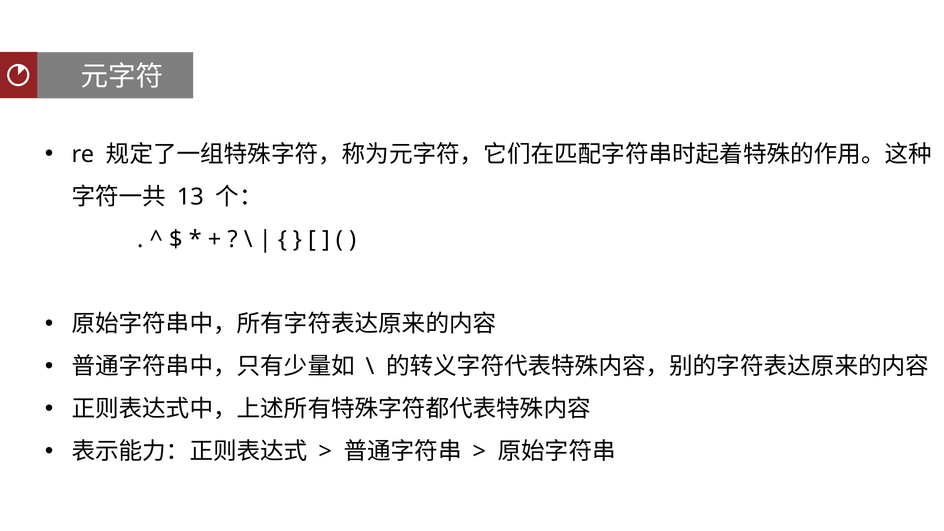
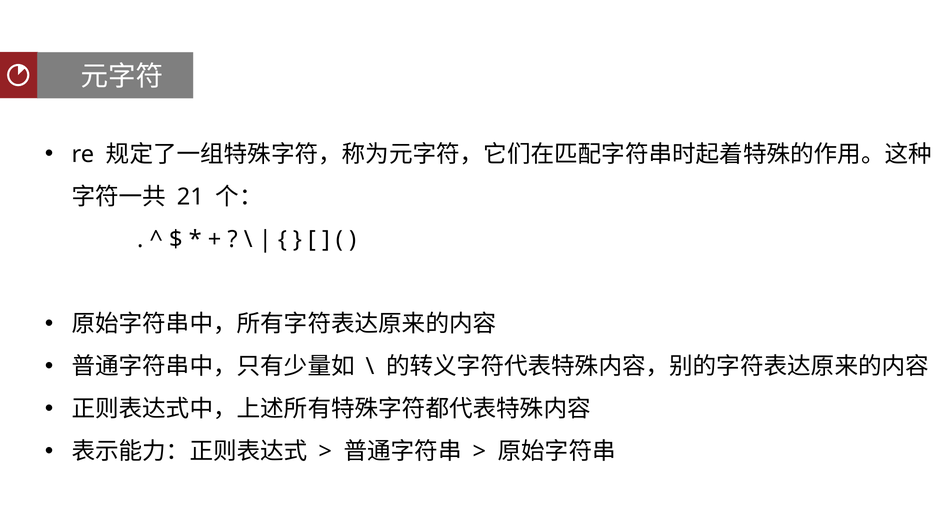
13: 13 -> 21
